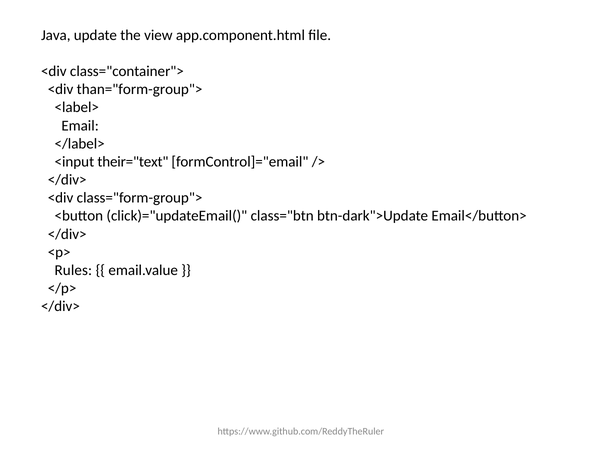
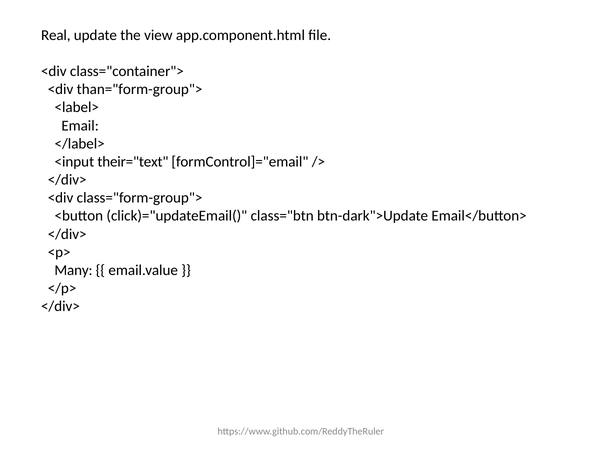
Java: Java -> Real
Rules: Rules -> Many
